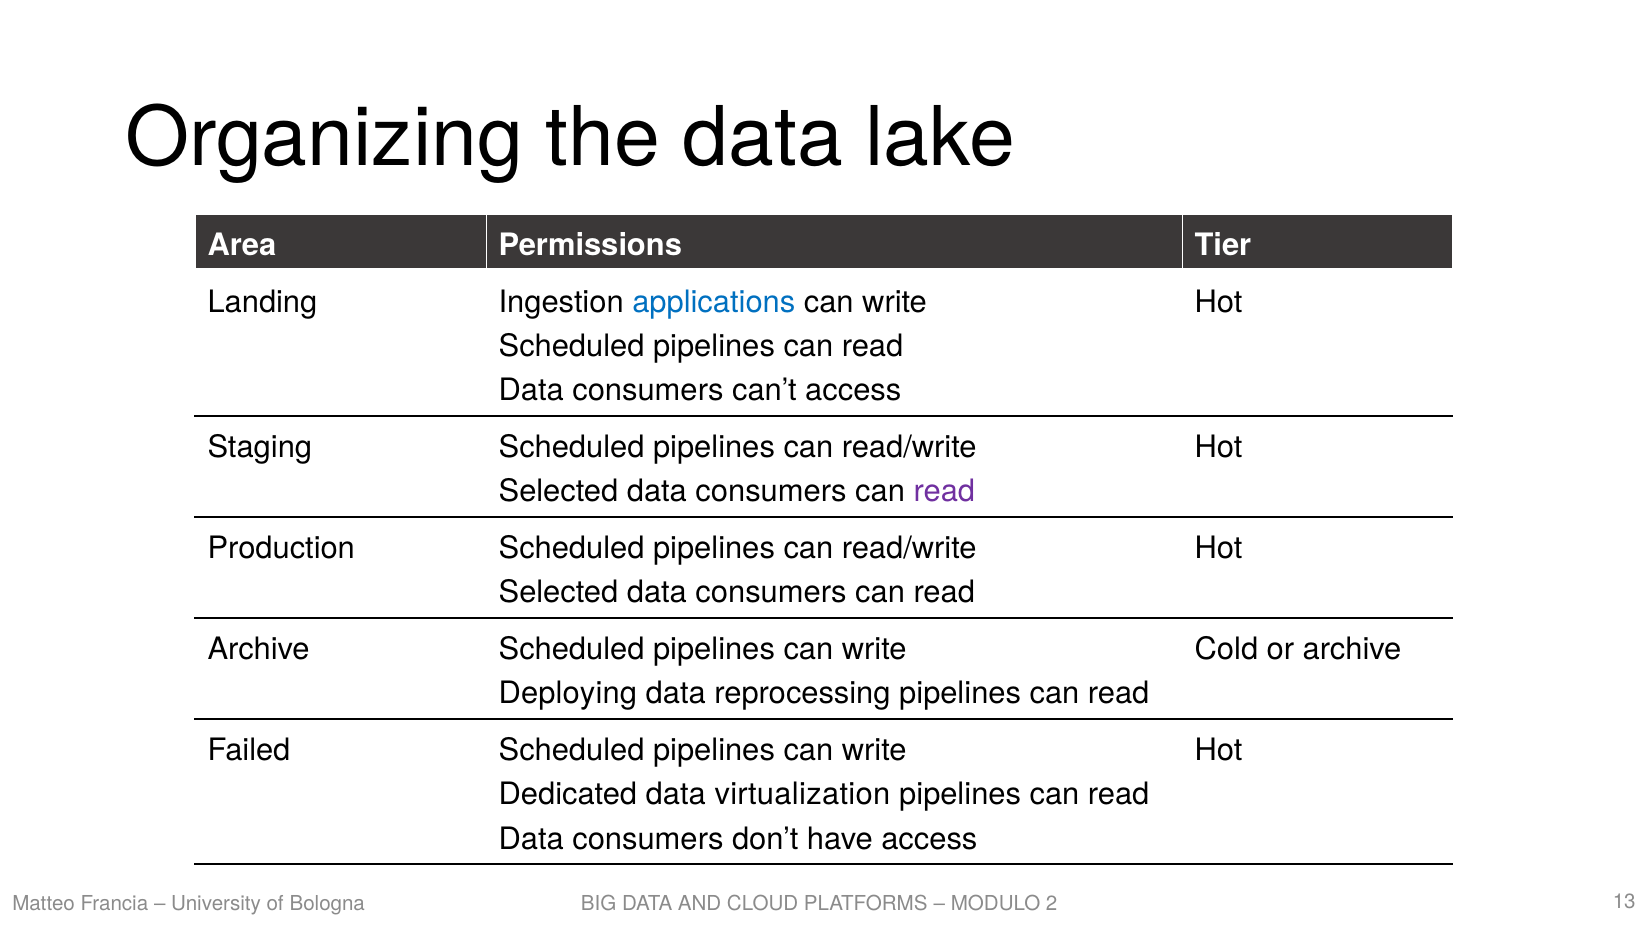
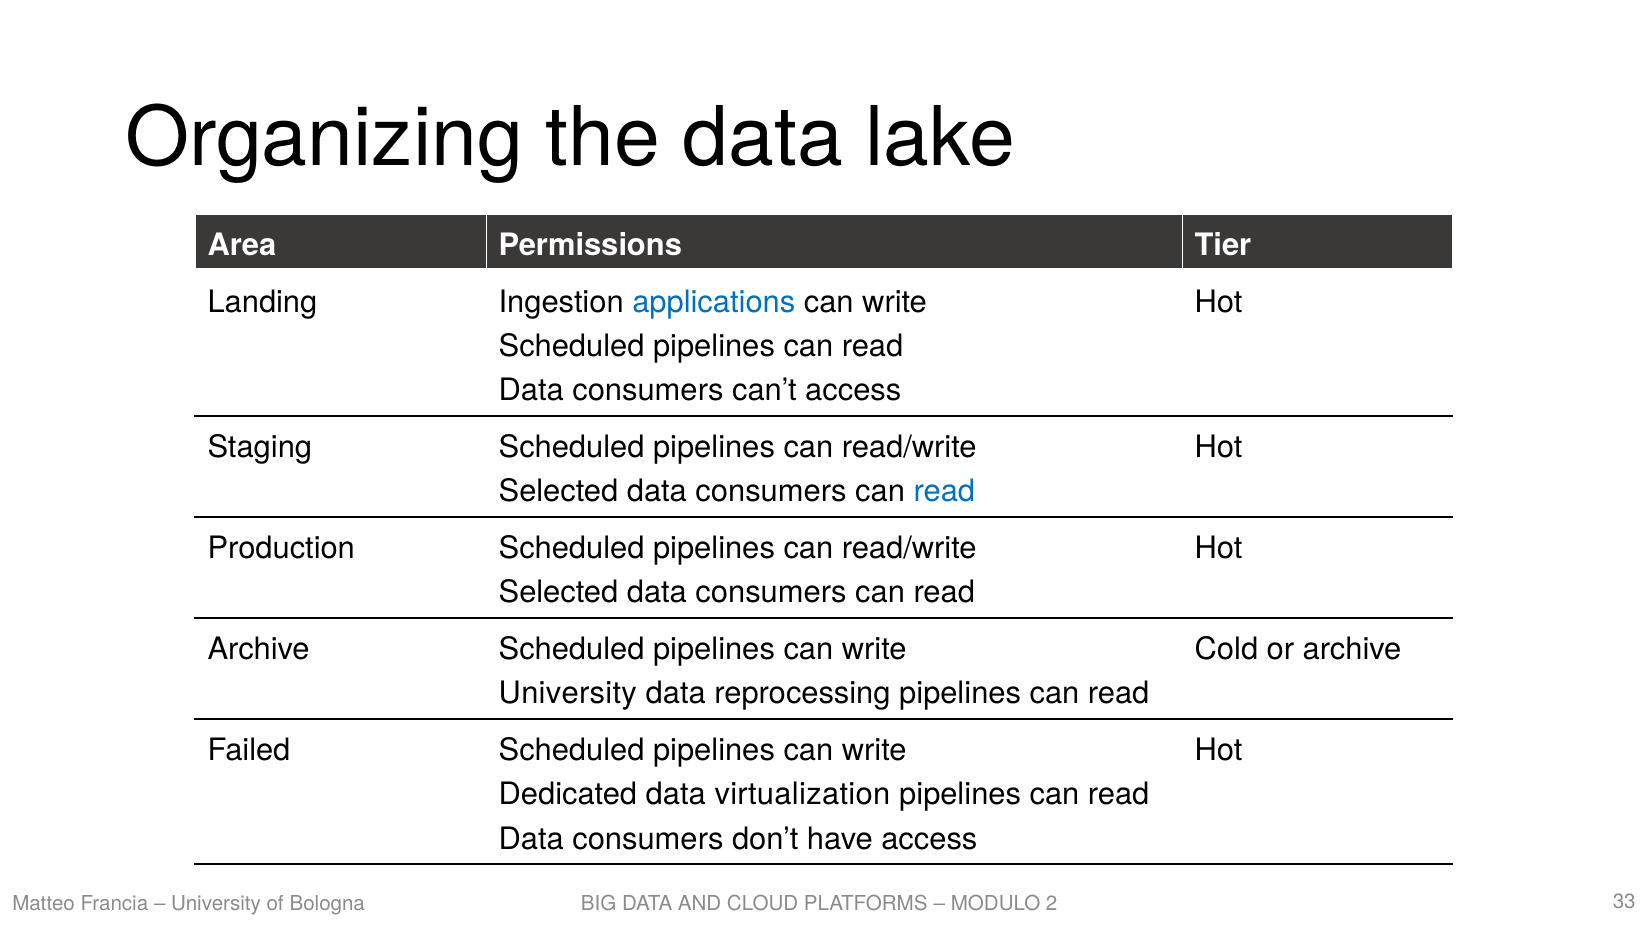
read at (944, 492) colour: purple -> blue
Deploying at (568, 694): Deploying -> University
13: 13 -> 33
